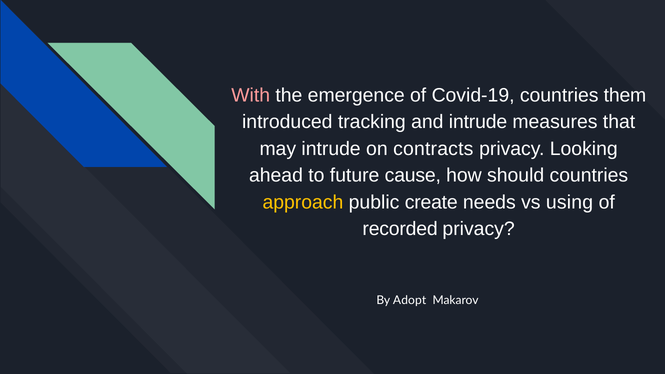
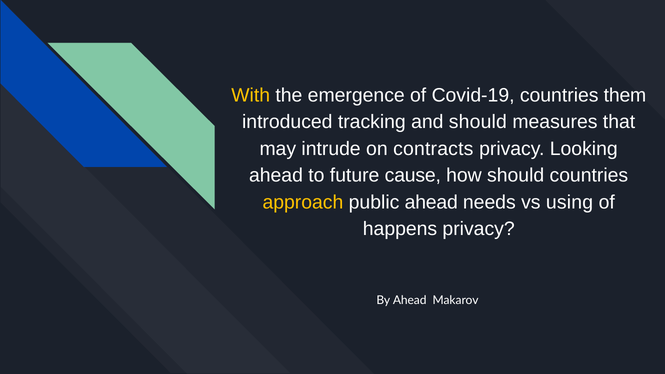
With colour: pink -> yellow
and intrude: intrude -> should
public create: create -> ahead
recorded: recorded -> happens
By Adopt: Adopt -> Ahead
